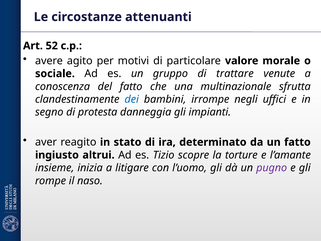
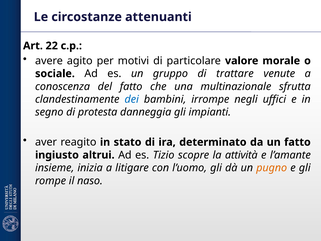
52: 52 -> 22
torture: torture -> attività
pugno colour: purple -> orange
